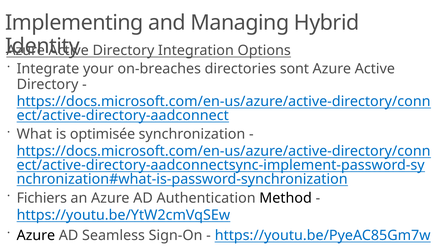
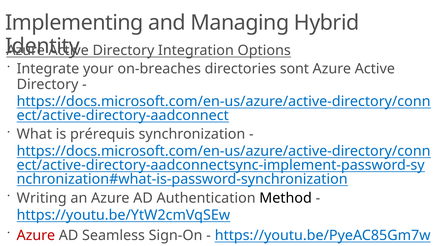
optimisée: optimisée -> prérequis
Fichiers: Fichiers -> Writing
Azure at (36, 236) colour: black -> red
